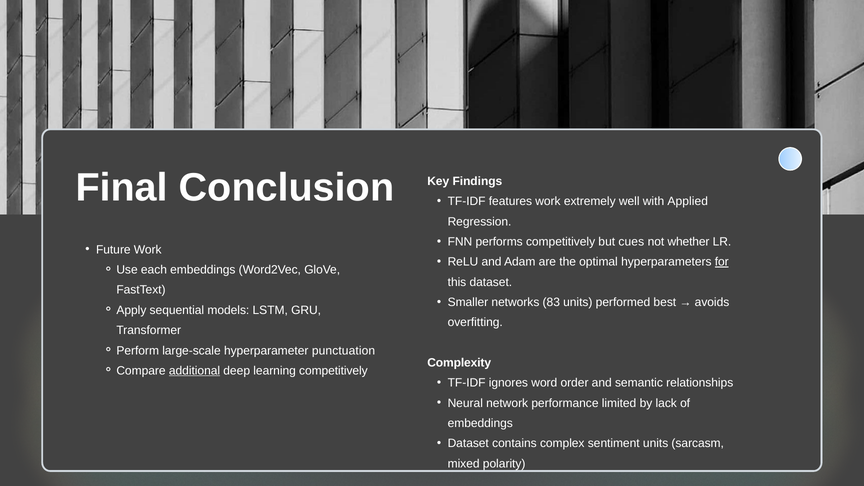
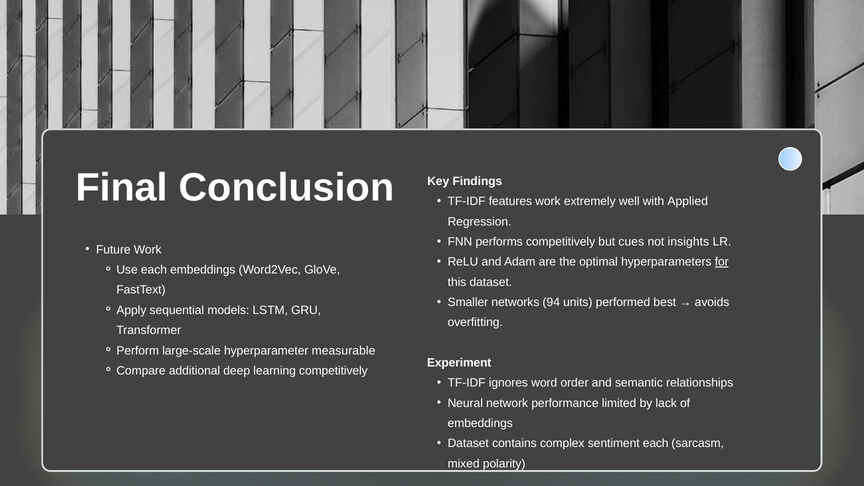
whether: whether -> insights
83: 83 -> 94
punctuation: punctuation -> measurable
Complexity: Complexity -> Experiment
additional underline: present -> none
sentiment units: units -> each
